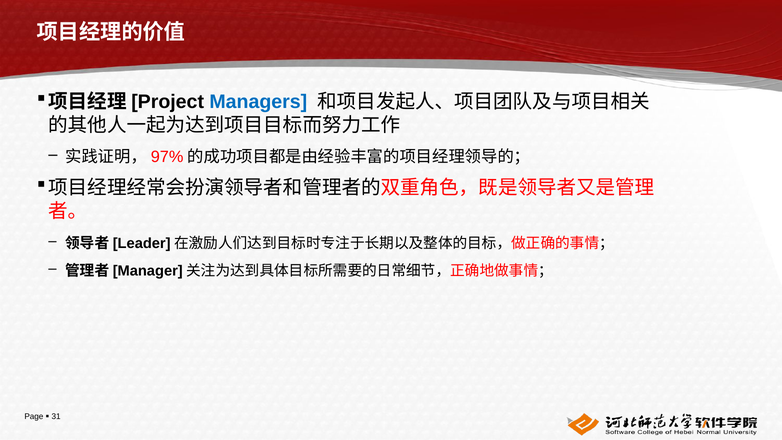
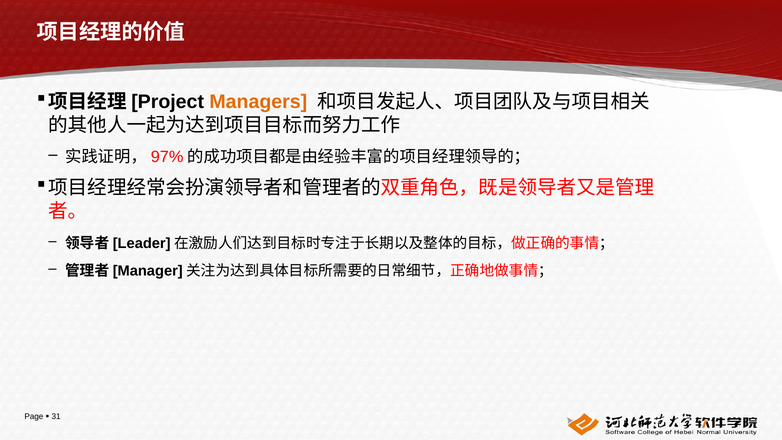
Managers colour: blue -> orange
